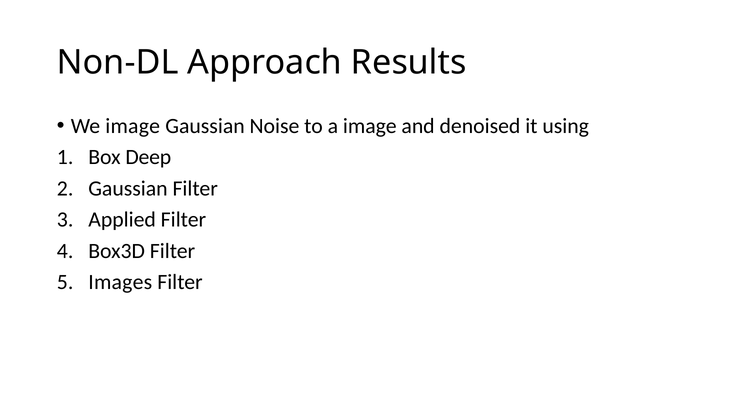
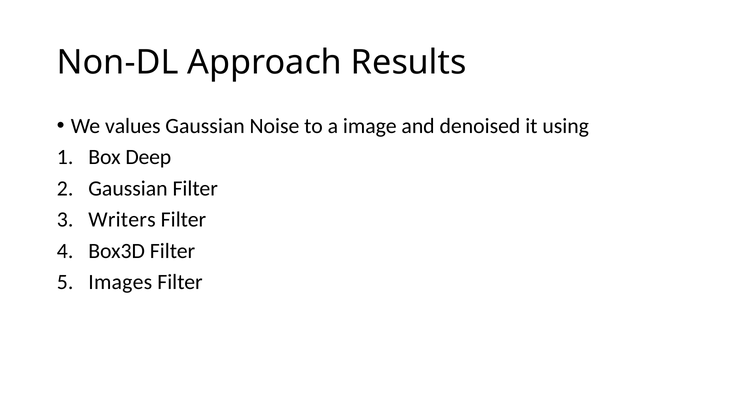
We image: image -> values
Applied: Applied -> Writers
